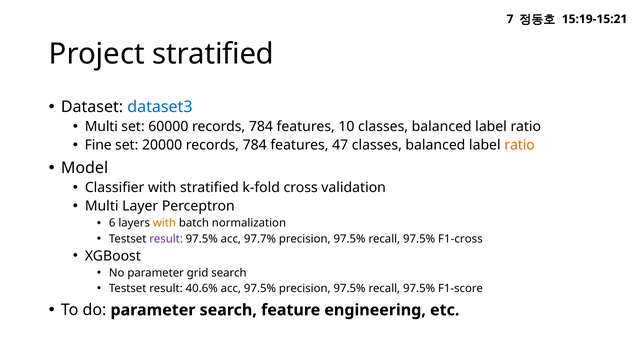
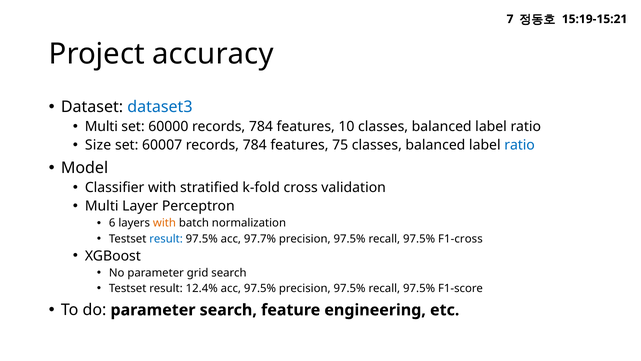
Project stratified: stratified -> accuracy
Fine: Fine -> Size
20000: 20000 -> 60007
47: 47 -> 75
ratio at (520, 145) colour: orange -> blue
result at (166, 239) colour: purple -> blue
40.6%: 40.6% -> 12.4%
